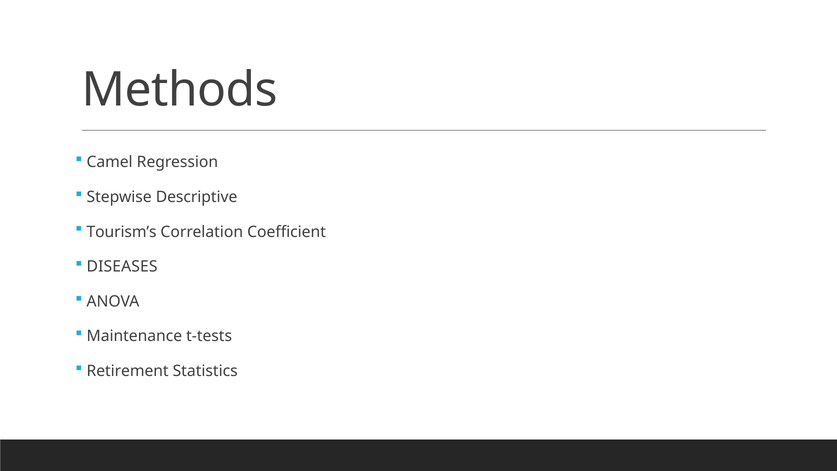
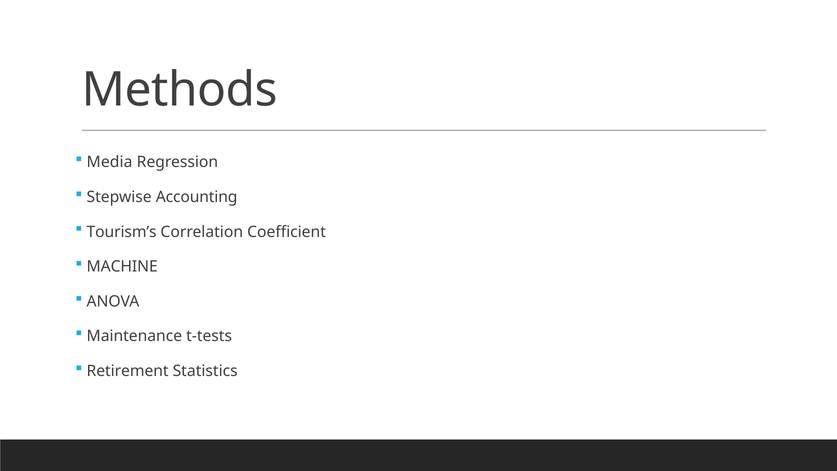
Camel: Camel -> Media
Descriptive: Descriptive -> Accounting
DISEASES: DISEASES -> MACHINE
